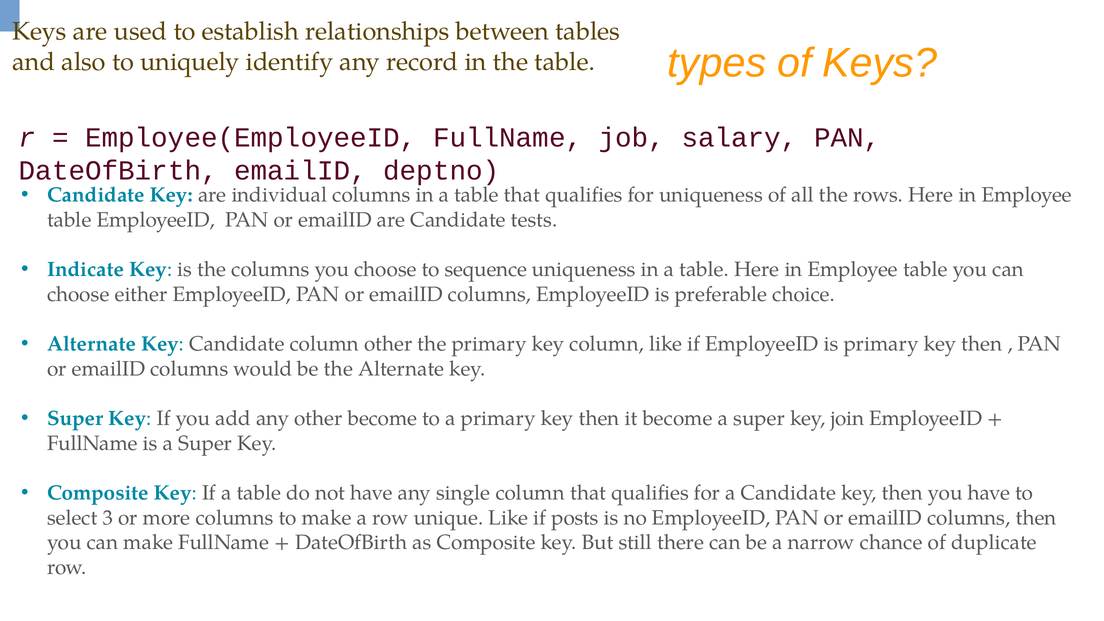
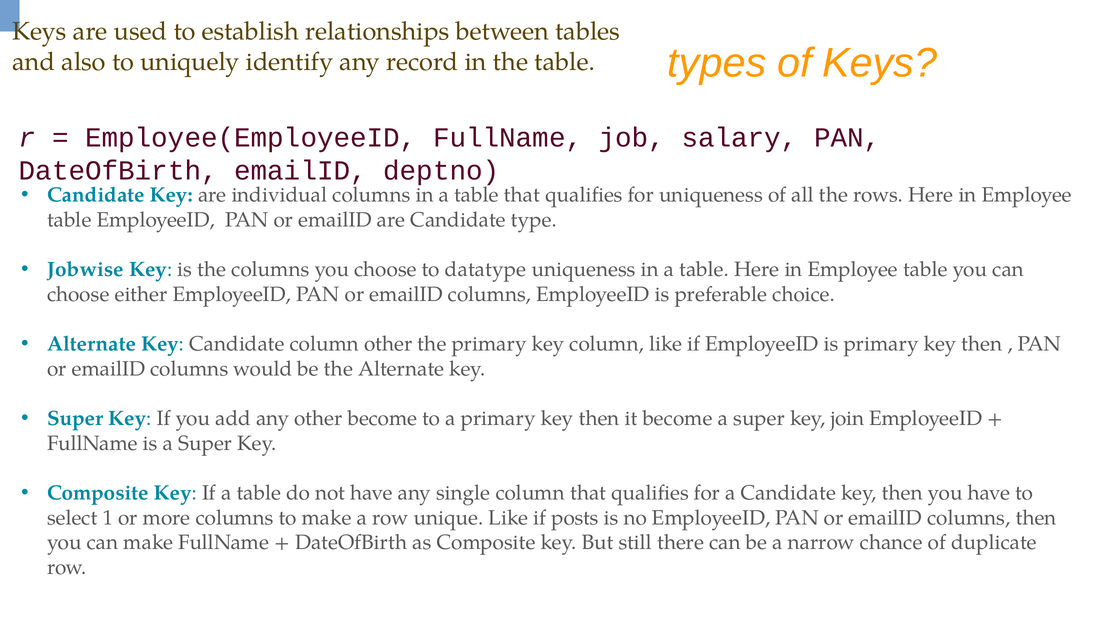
tests: tests -> type
Indicate: Indicate -> Jobwise
sequence: sequence -> datatype
3: 3 -> 1
